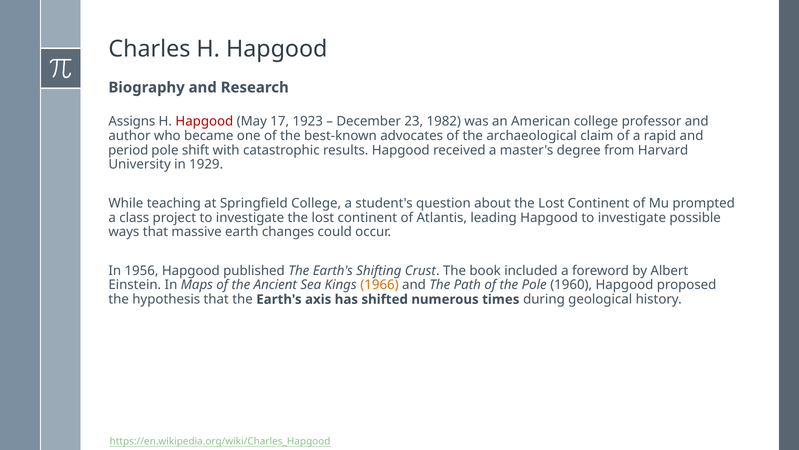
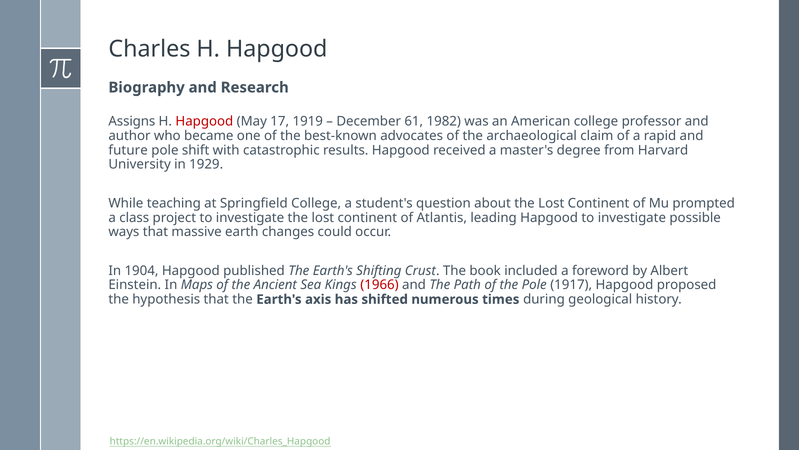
1923: 1923 -> 1919
23: 23 -> 61
period: period -> future
1956: 1956 -> 1904
1966 colour: orange -> red
1960: 1960 -> 1917
